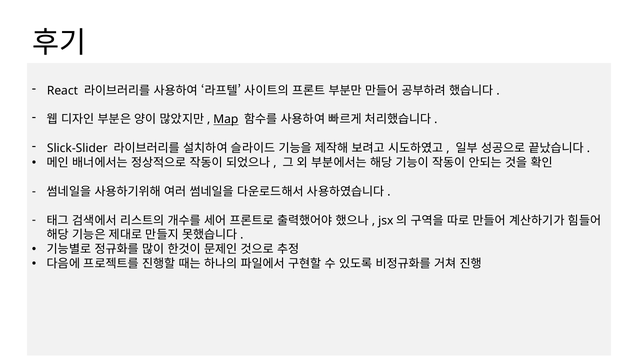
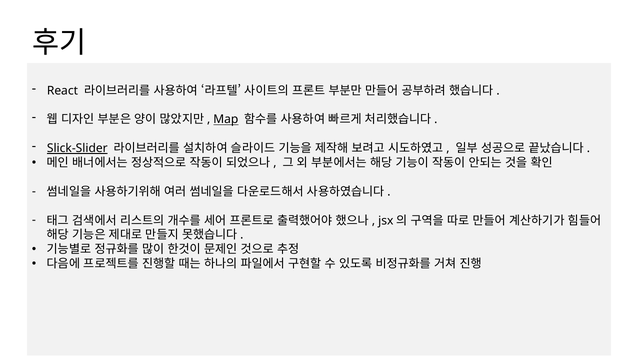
Slick-Slider underline: none -> present
